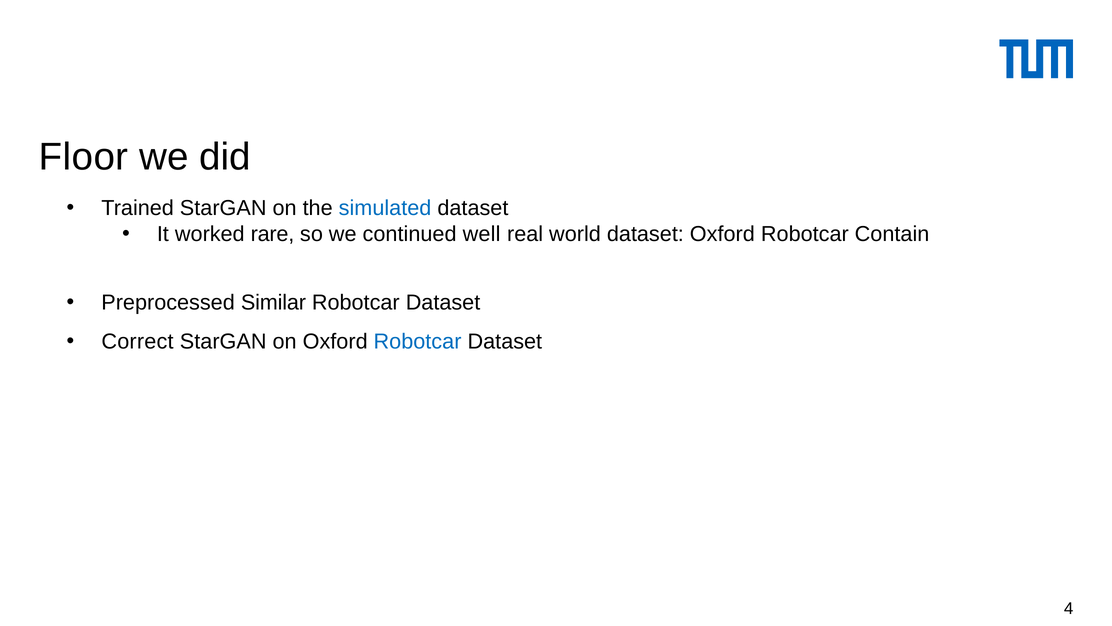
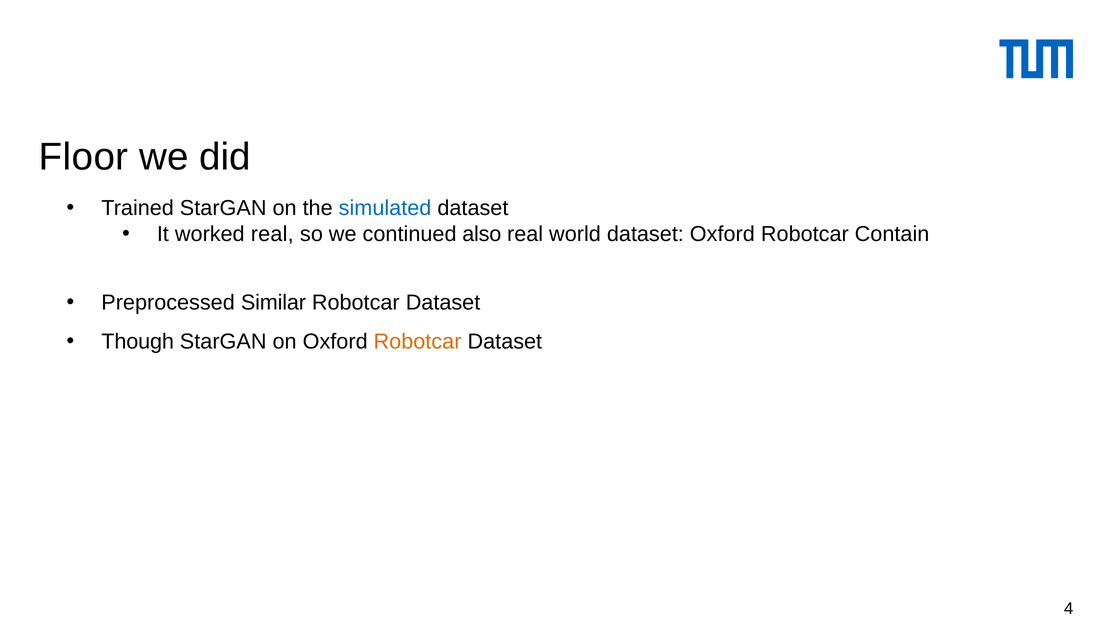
worked rare: rare -> real
well: well -> also
Correct: Correct -> Though
Robotcar at (418, 341) colour: blue -> orange
